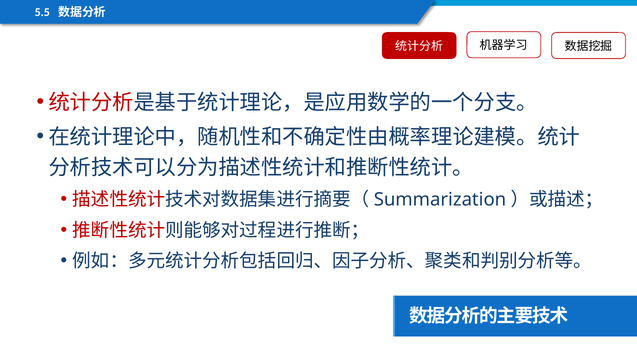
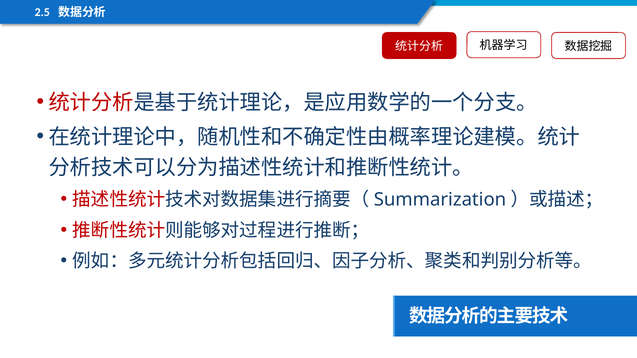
5.5: 5.5 -> 2.5
